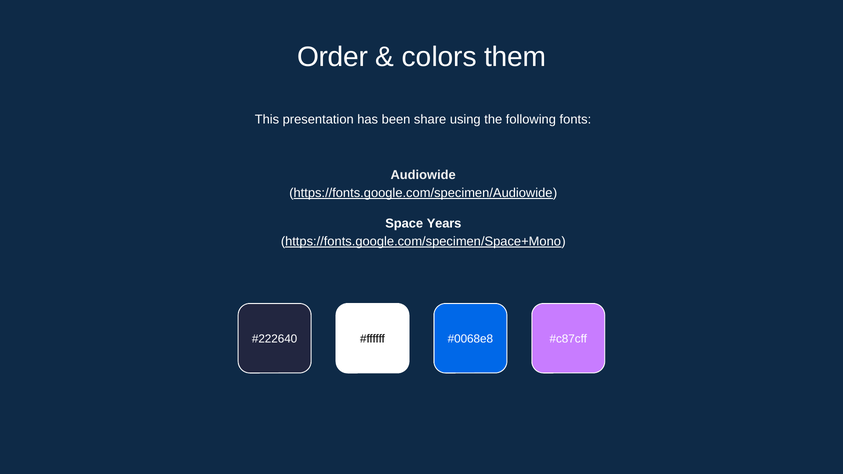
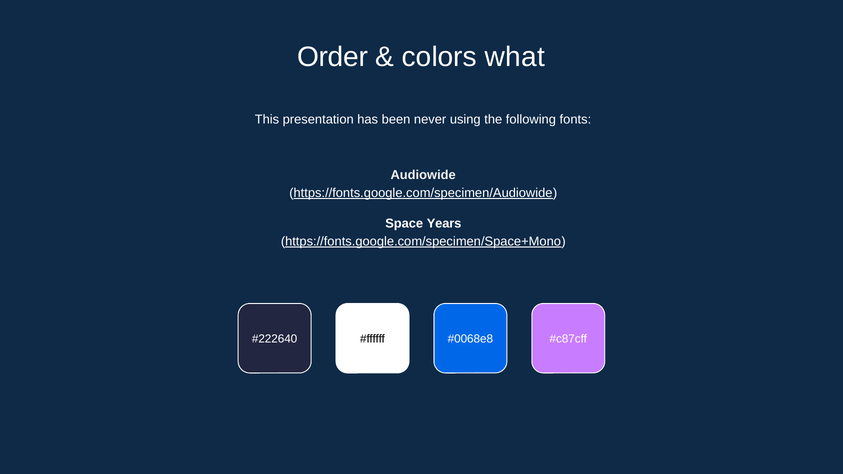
them: them -> what
share: share -> never
